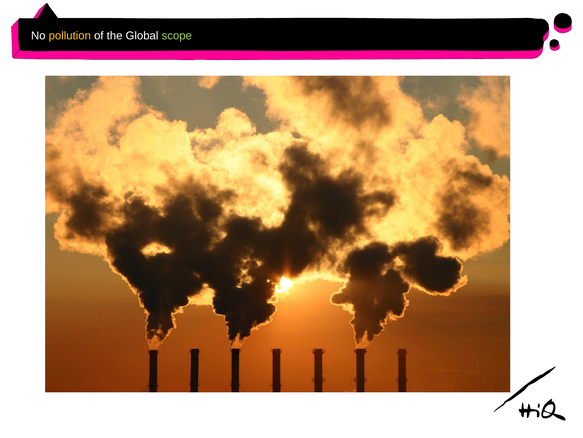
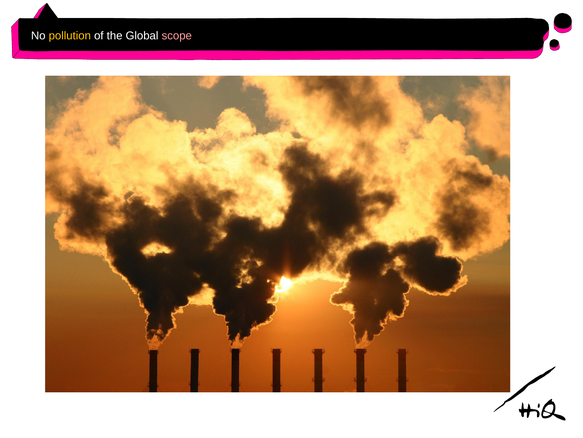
scope colour: light green -> pink
